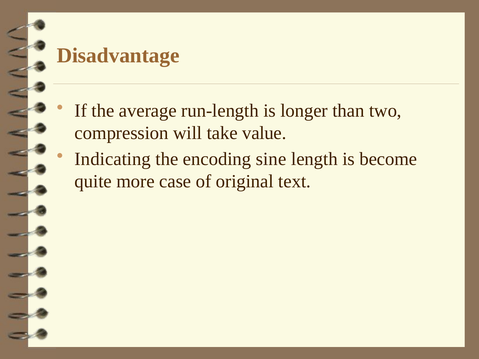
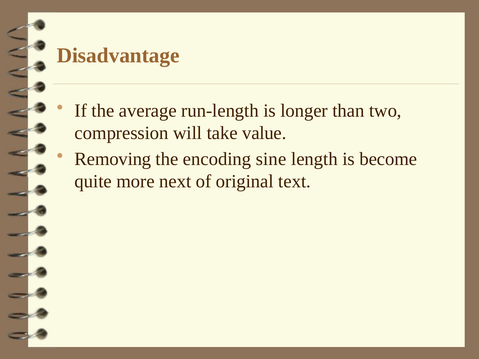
Indicating: Indicating -> Removing
case: case -> next
